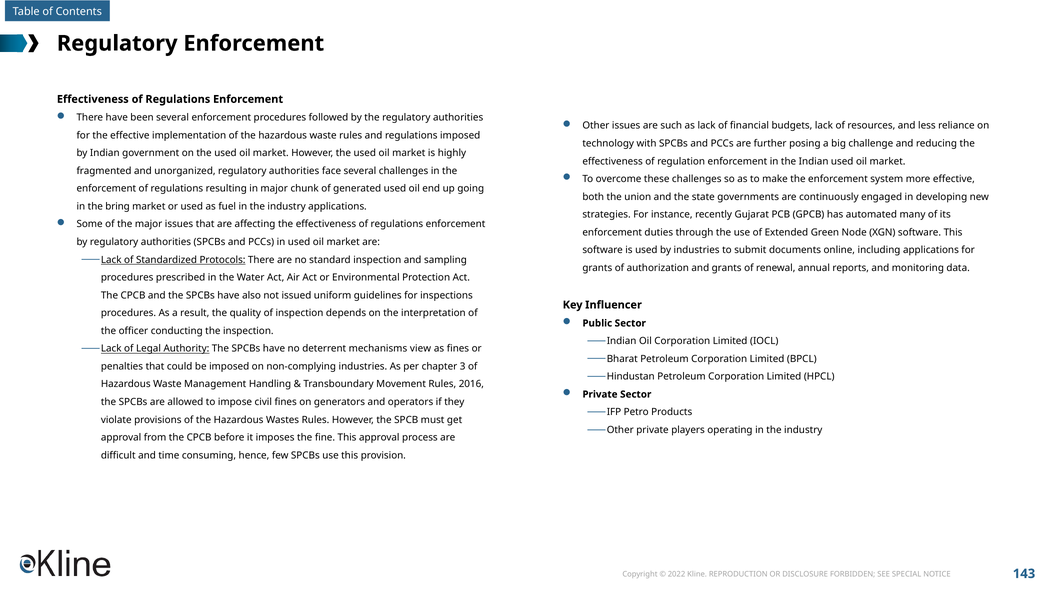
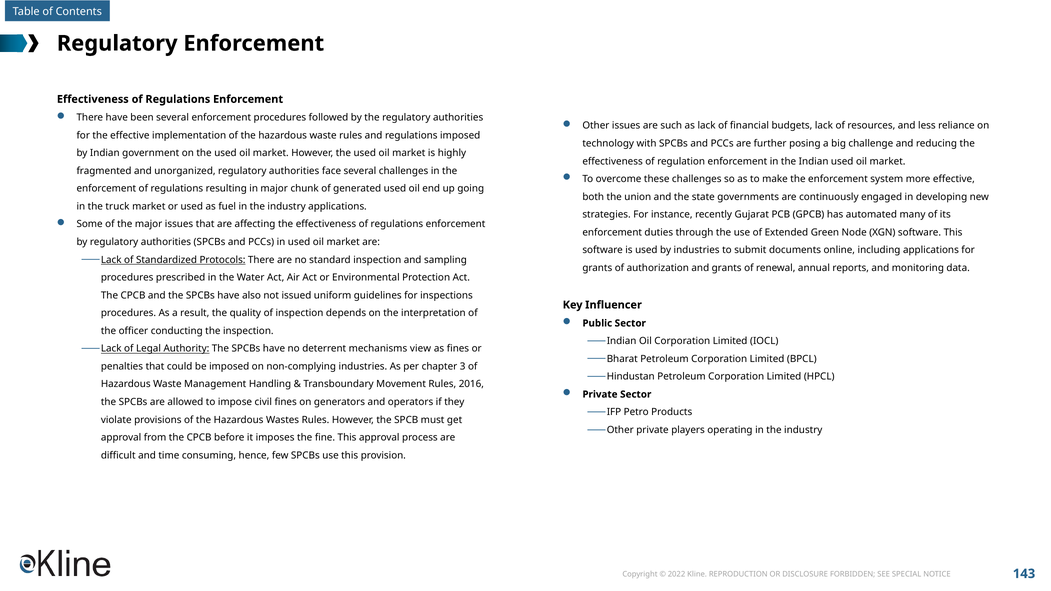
bring: bring -> truck
